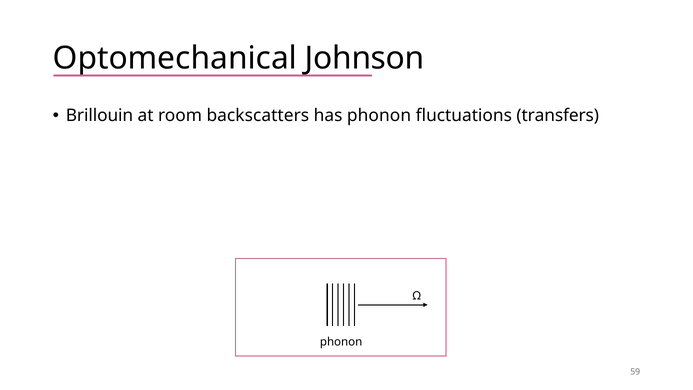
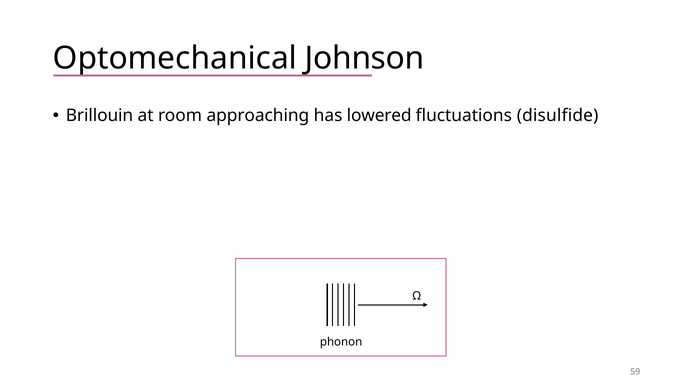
backscatters: backscatters -> approaching
has phonon: phonon -> lowered
transfers: transfers -> disulfide
